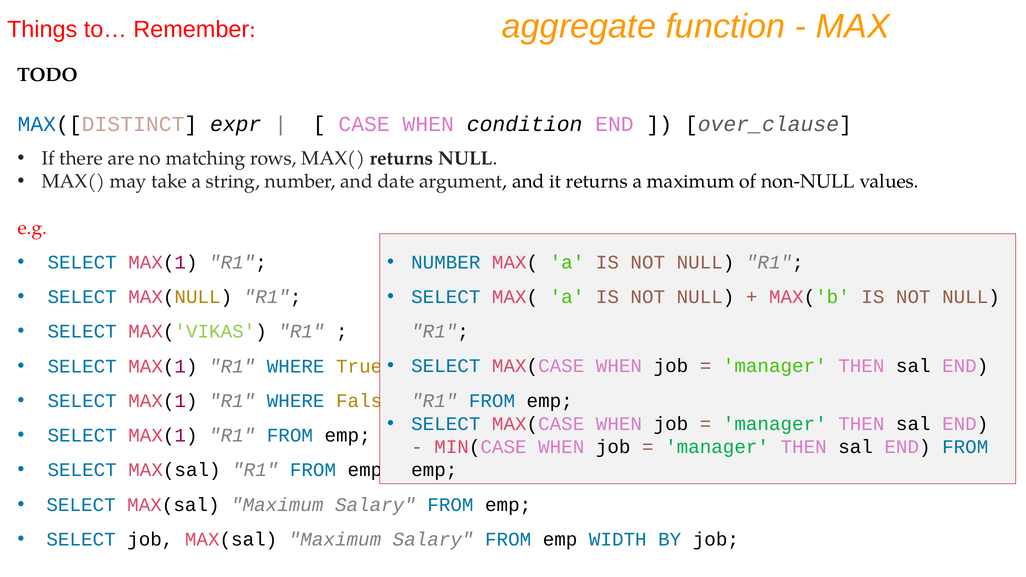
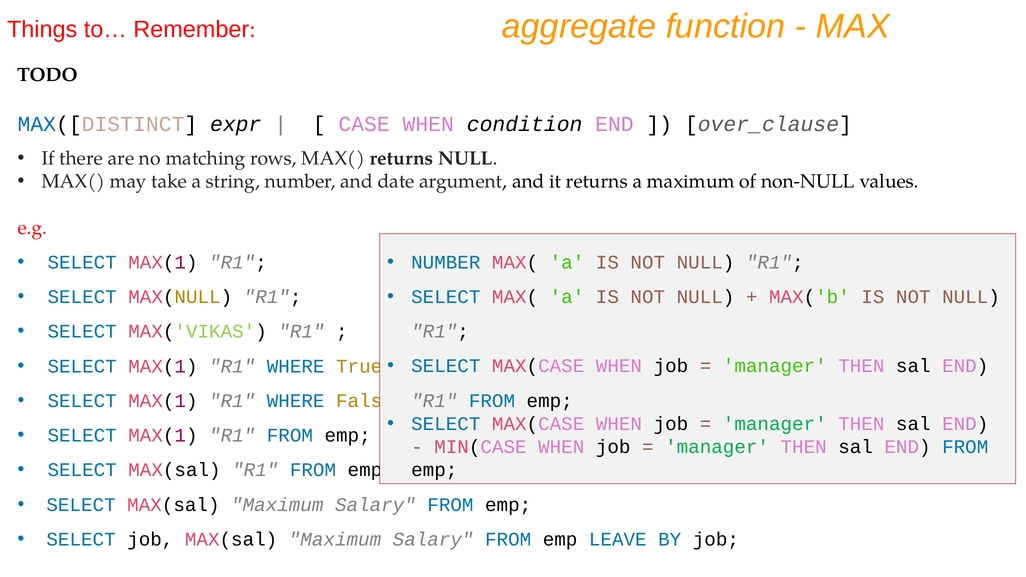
WIDTH: WIDTH -> LEAVE
